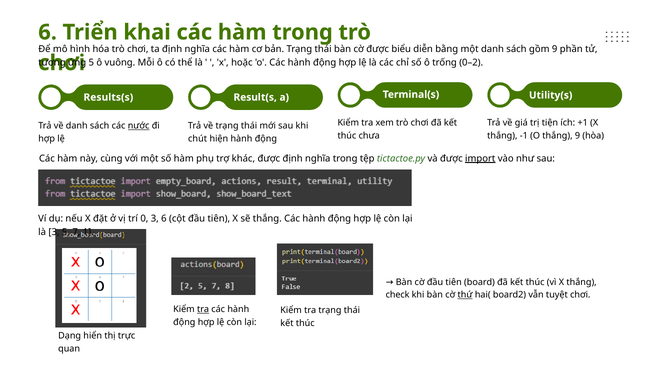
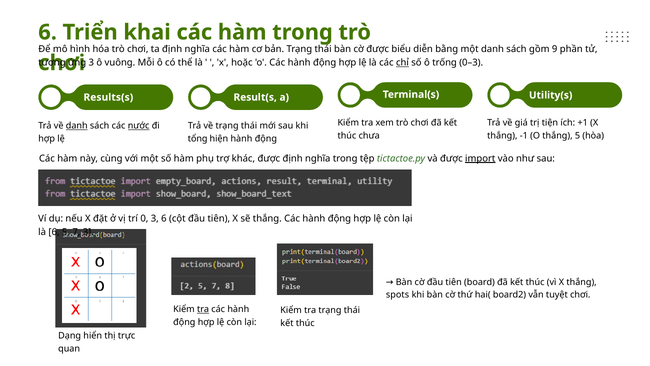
5 at (91, 63): 5 -> 3
chỉ underline: none -> present
0–2: 0–2 -> 0–3
danh at (77, 126) underline: none -> present
thắng 9: 9 -> 5
chút: chút -> tổng
là 3: 3 -> 6
7 1: 1 -> 3
check: check -> spots
thứ underline: present -> none
